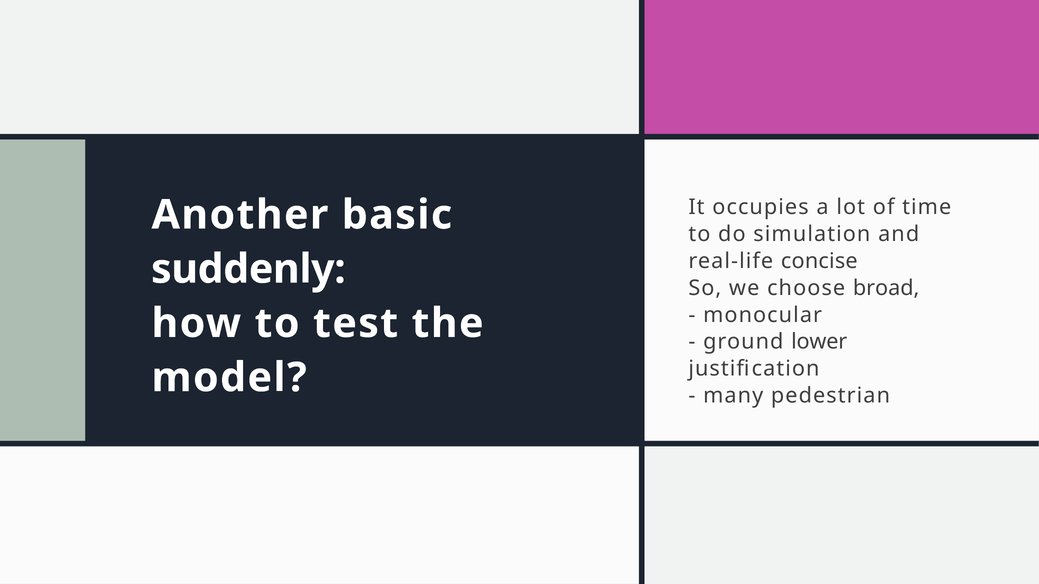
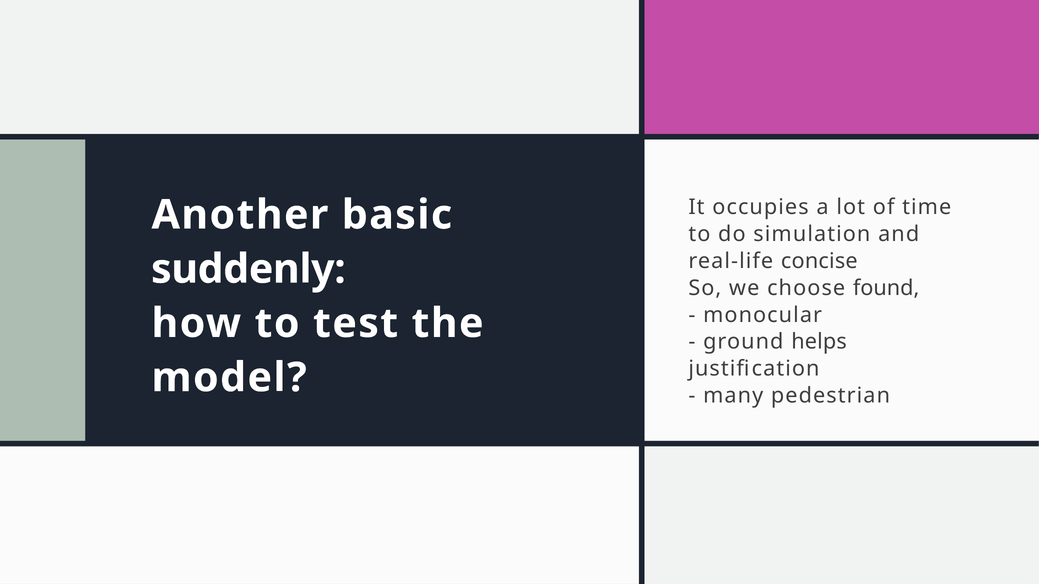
broad: broad -> found
lower: lower -> helps
